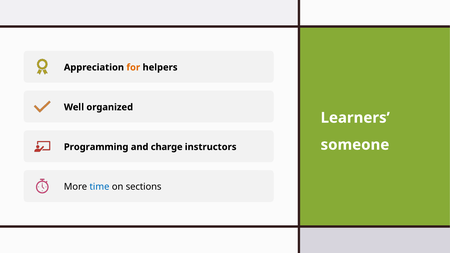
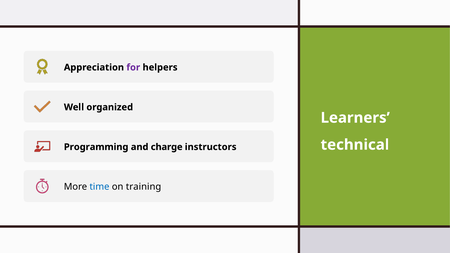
for colour: orange -> purple
someone: someone -> technical
sections: sections -> training
